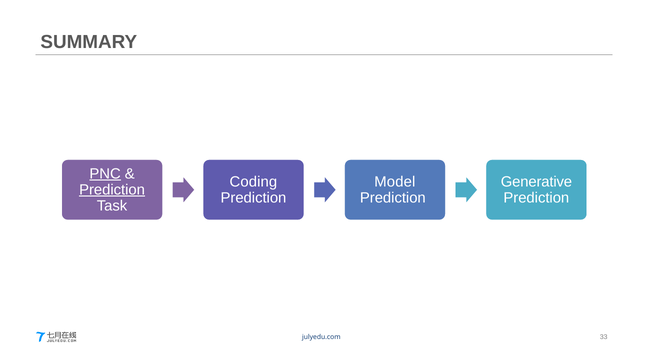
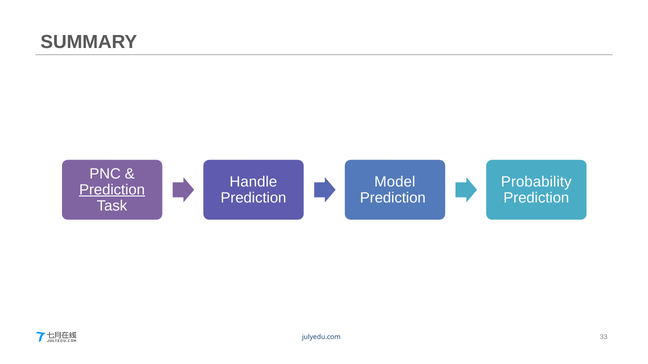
PNC underline: present -> none
Coding: Coding -> Handle
Generative: Generative -> Probability
